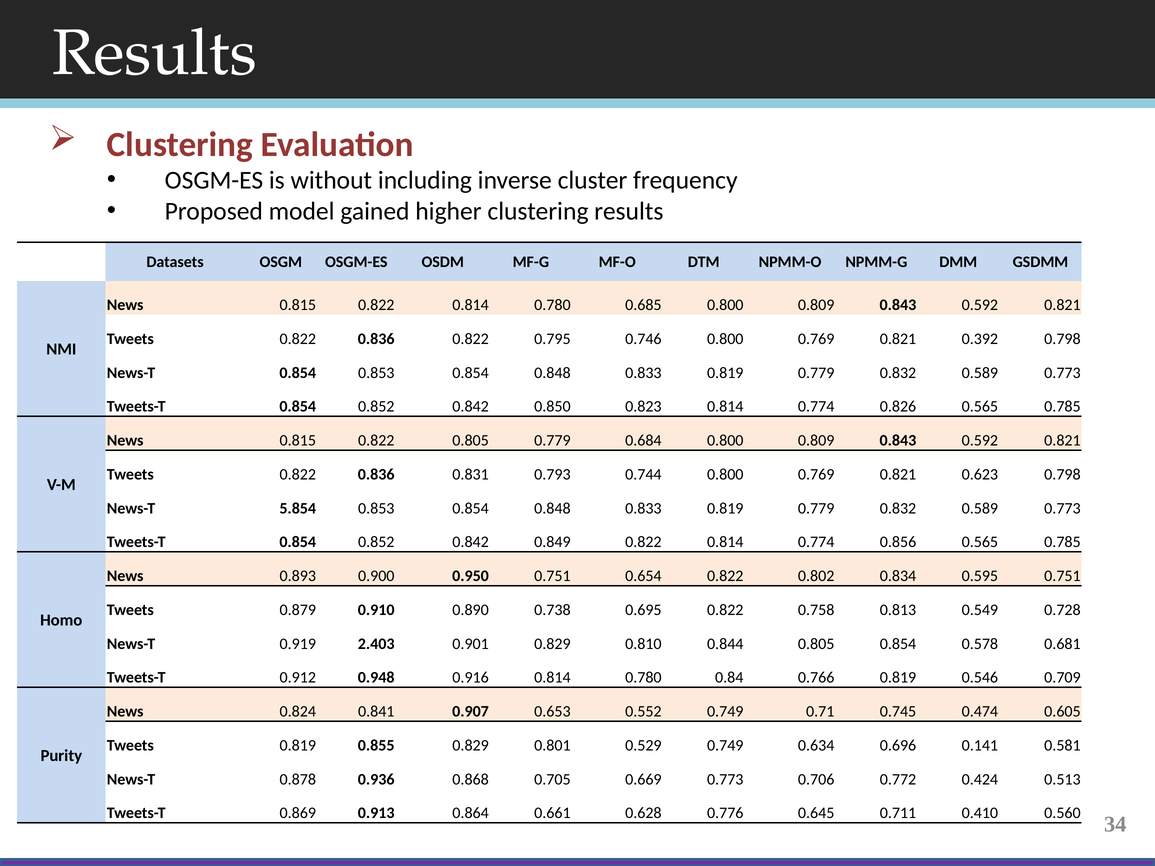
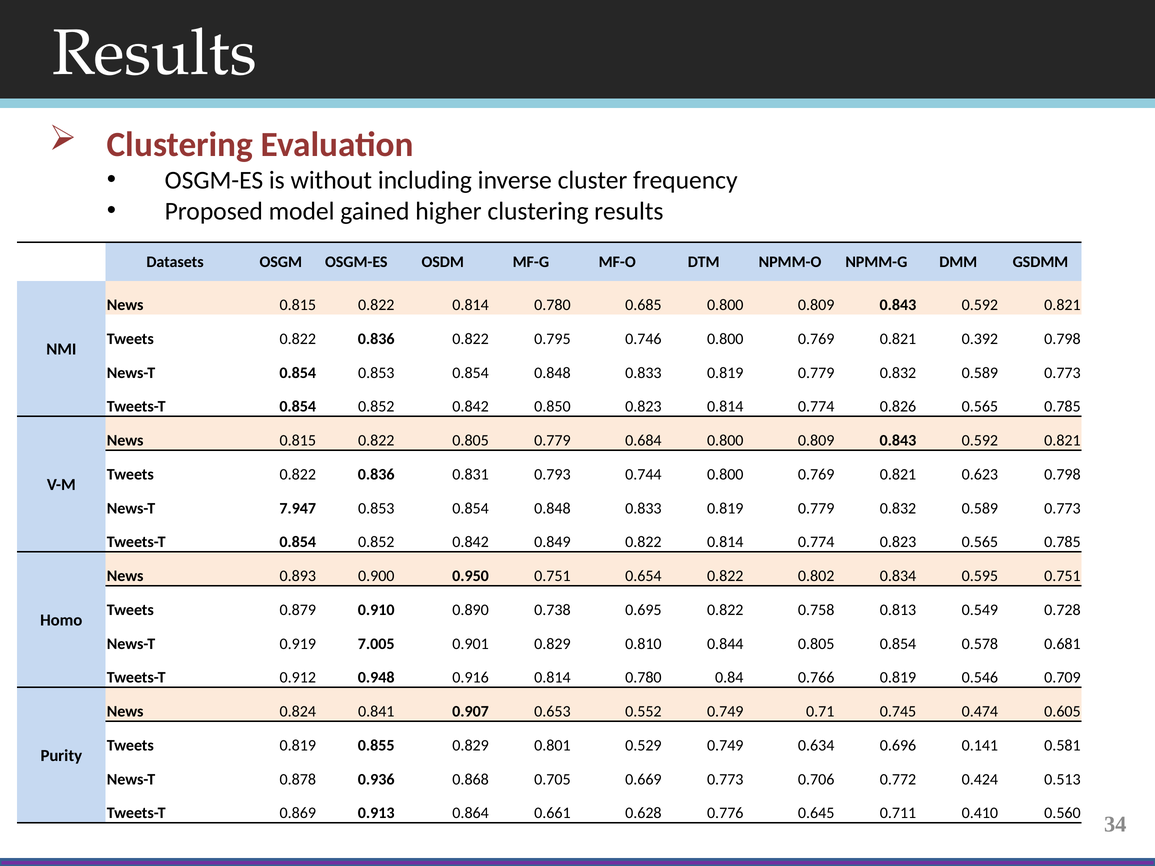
5.854: 5.854 -> 7.947
0.774 0.856: 0.856 -> 0.823
2.403: 2.403 -> 7.005
